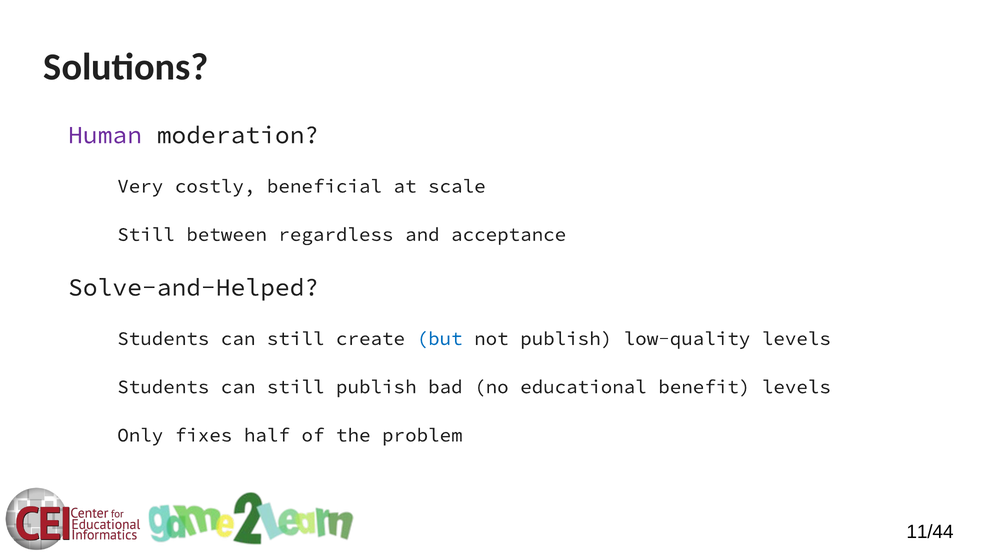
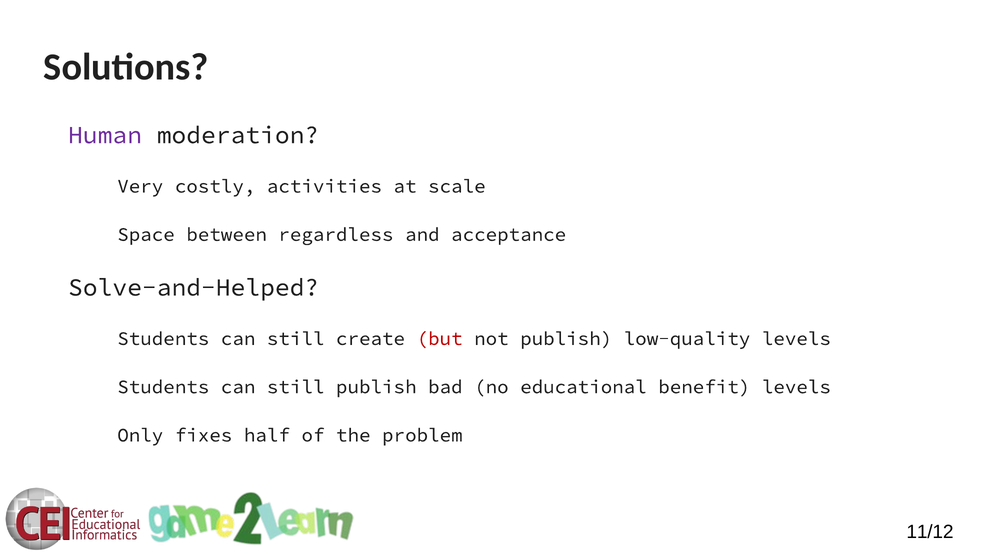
beneficial: beneficial -> activities
Still at (146, 235): Still -> Space
but colour: blue -> red
11/44: 11/44 -> 11/12
